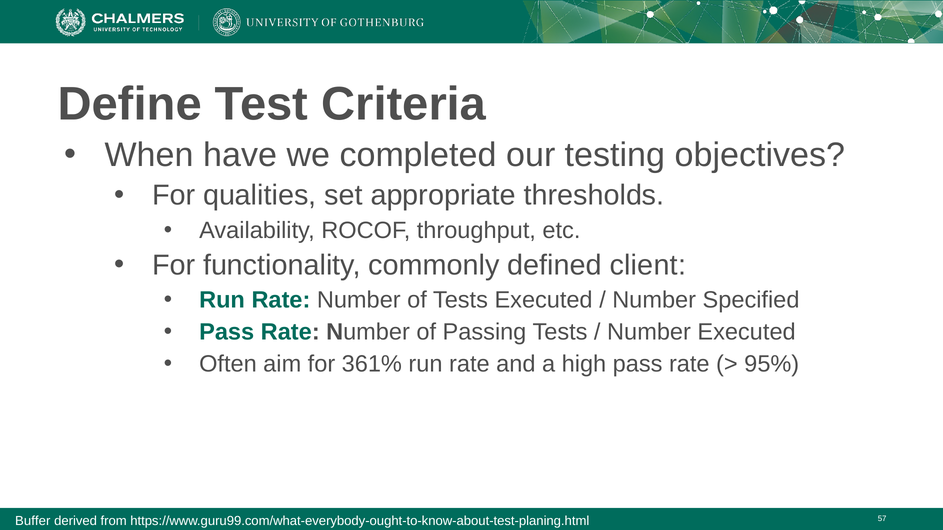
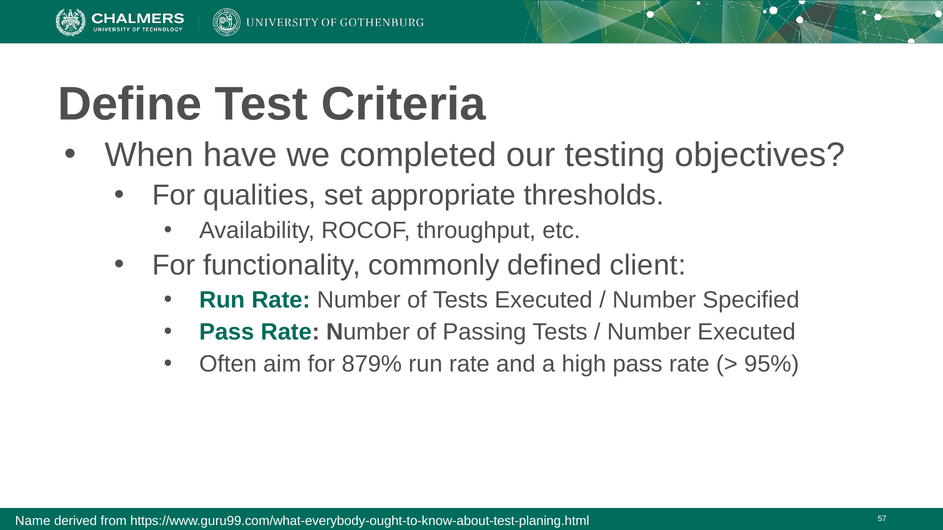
361%: 361% -> 879%
Buffer: Buffer -> Name
